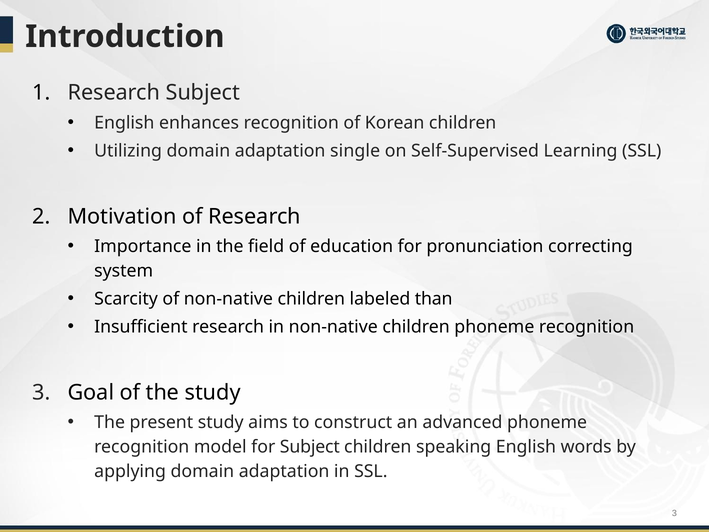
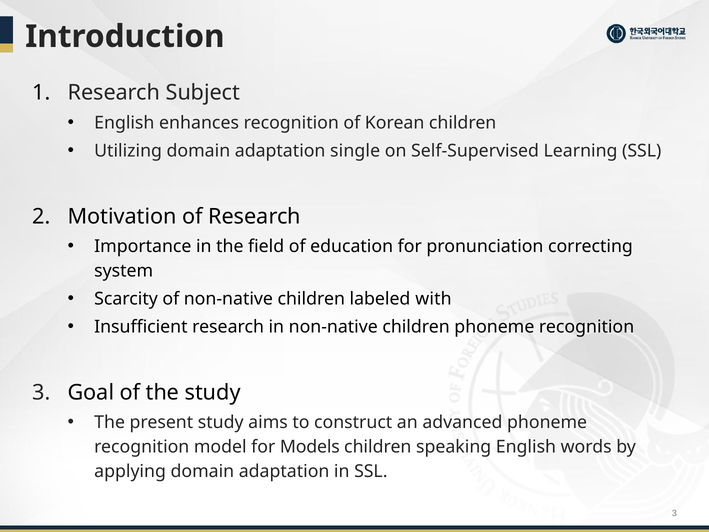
than: than -> with
for Subject: Subject -> Models
